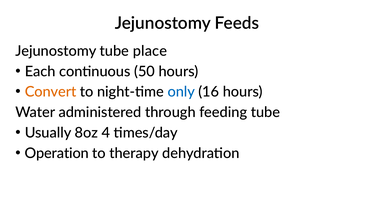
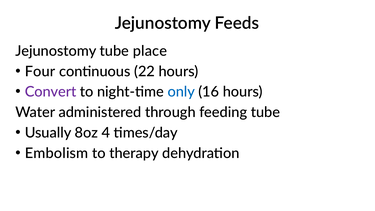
Each: Each -> Four
50: 50 -> 22
Convert colour: orange -> purple
Operation: Operation -> Embolism
